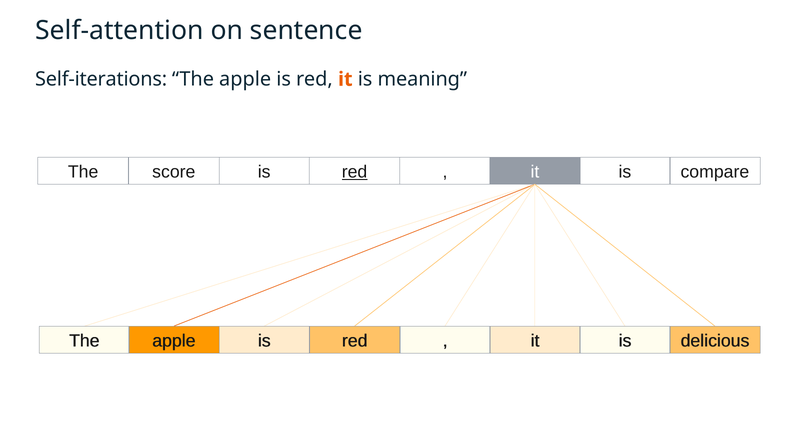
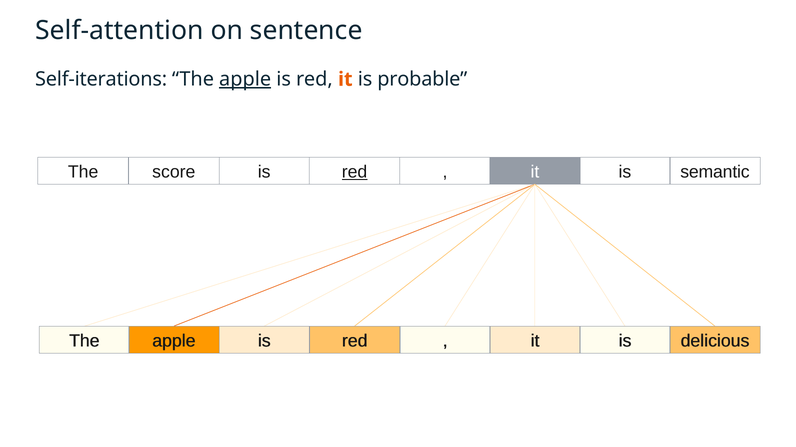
apple at (245, 79) underline: none -> present
meaning: meaning -> probable
compare: compare -> semantic
